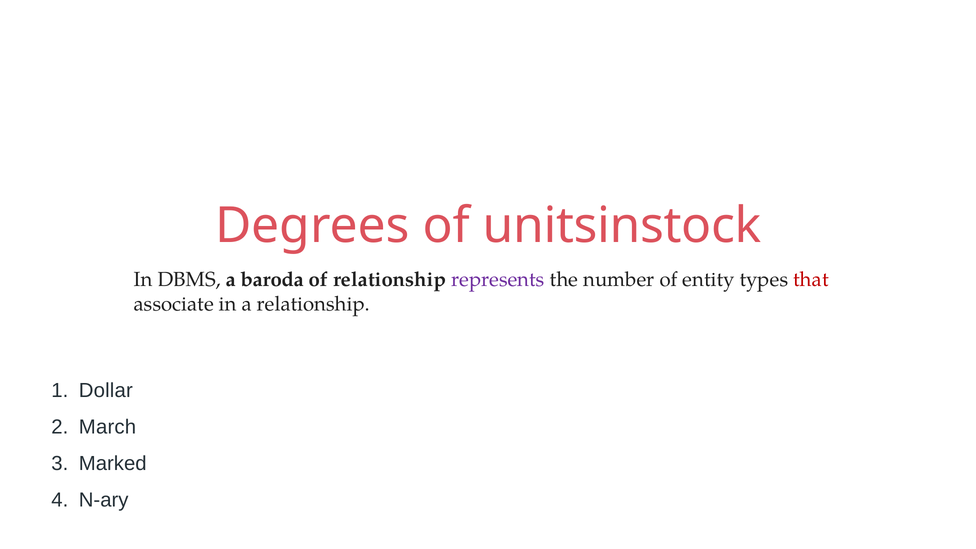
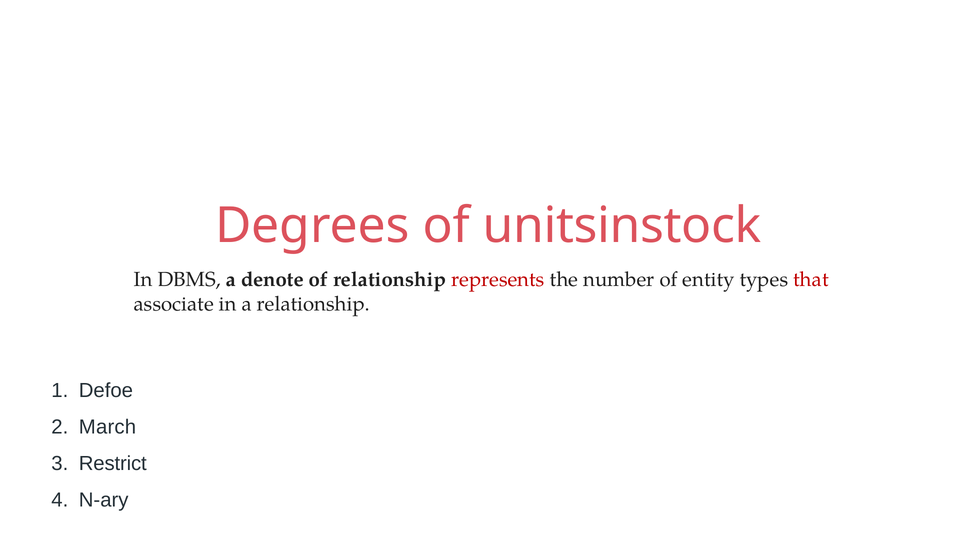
baroda: baroda -> denote
represents colour: purple -> red
Dollar: Dollar -> Defoe
Marked: Marked -> Restrict
